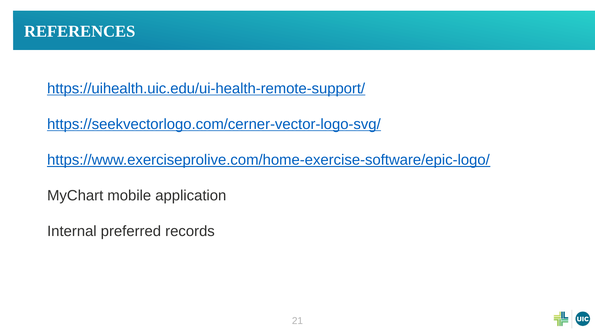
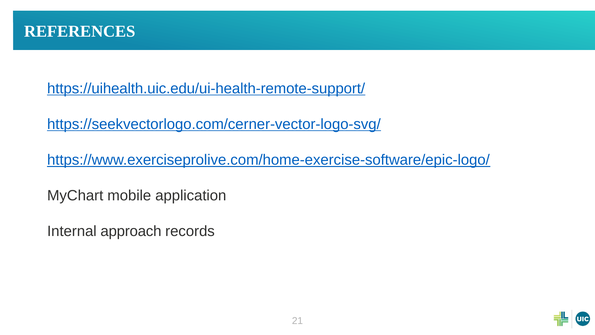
preferred: preferred -> approach
